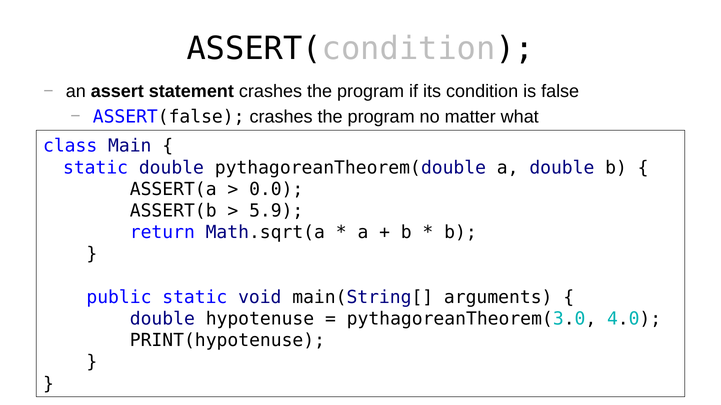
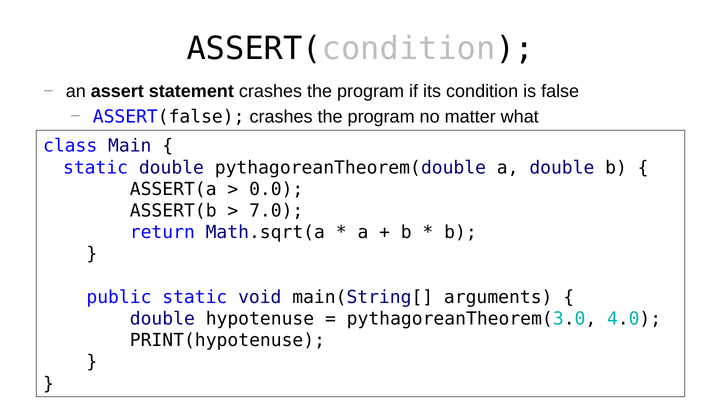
5.9: 5.9 -> 7.0
